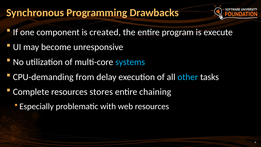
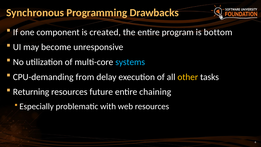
execute: execute -> bottom
other colour: light blue -> yellow
Complete: Complete -> Returning
stores: stores -> future
